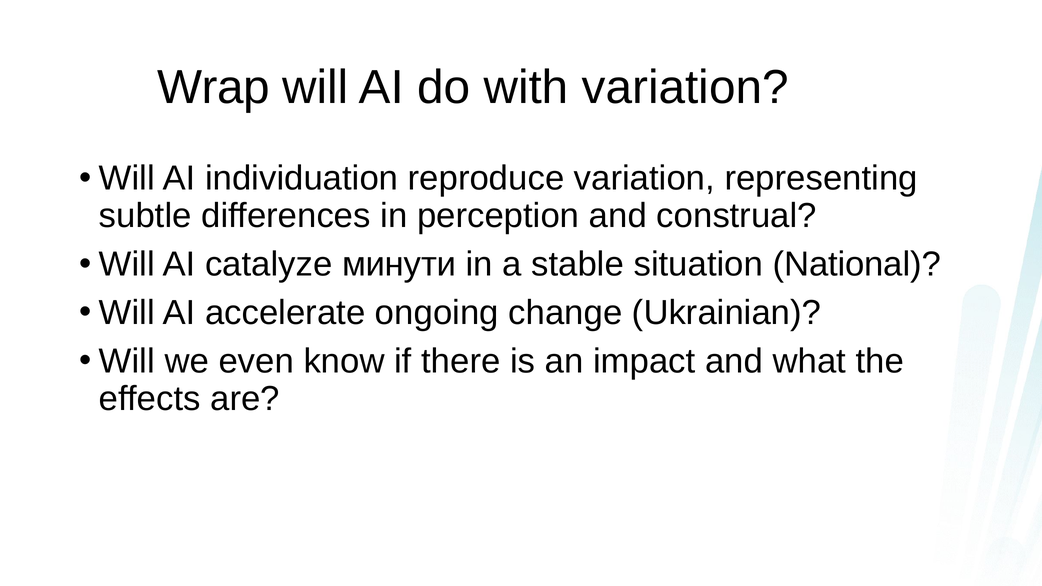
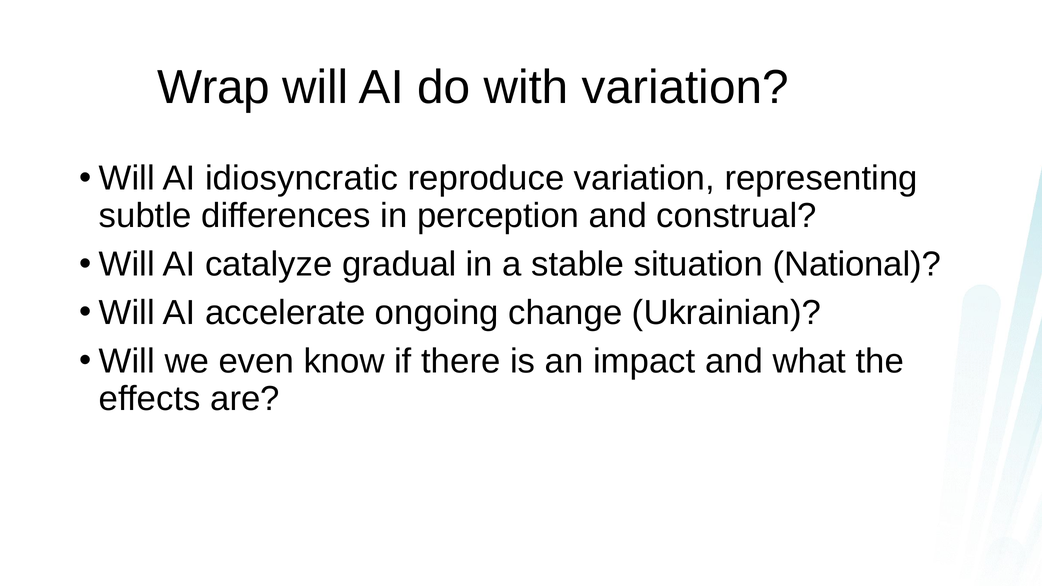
individuation: individuation -> idiosyncratic
минути: минути -> gradual
